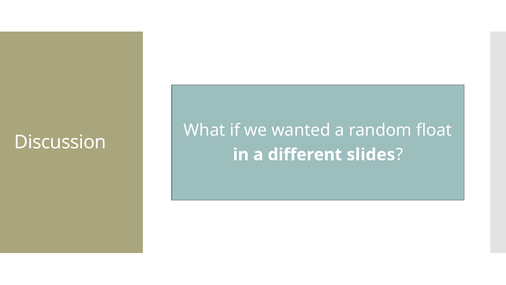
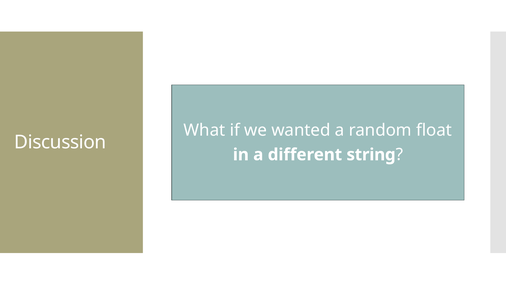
slides: slides -> string
